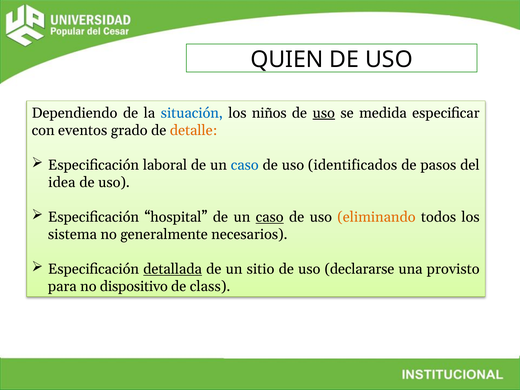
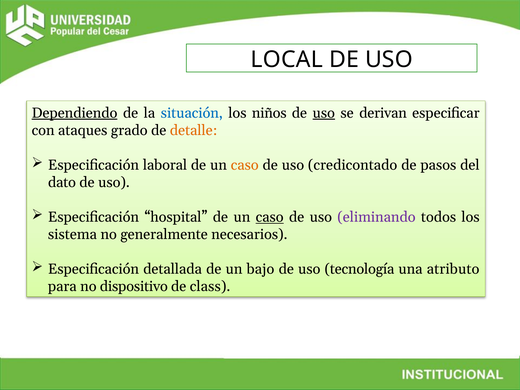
QUIEN: QUIEN -> LOCAL
Dependiendo underline: none -> present
medida: medida -> derivan
eventos: eventos -> ataques
caso at (245, 165) colour: blue -> orange
identificados: identificados -> credicontado
idea: idea -> dato
eliminando colour: orange -> purple
detallada underline: present -> none
sitio: sitio -> bajo
declararse: declararse -> tecnología
provisto: provisto -> atributo
